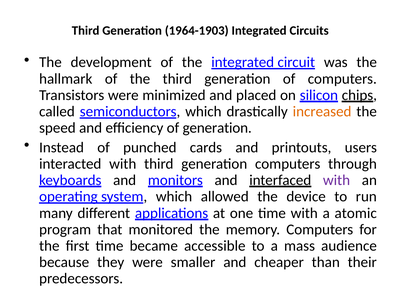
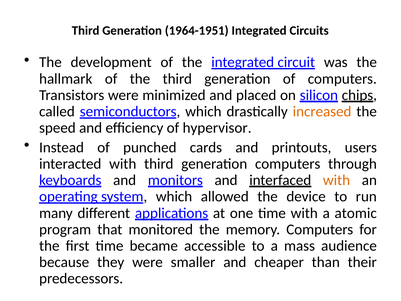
1964-1903: 1964-1903 -> 1964-1951
of generation: generation -> hypervisor
with at (337, 180) colour: purple -> orange
